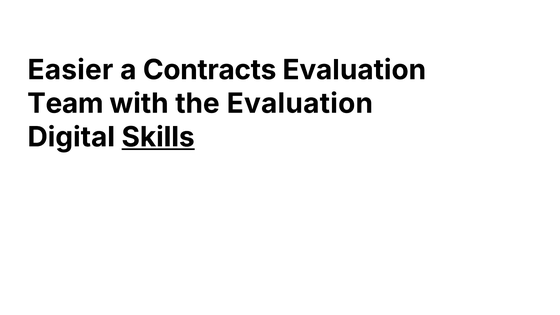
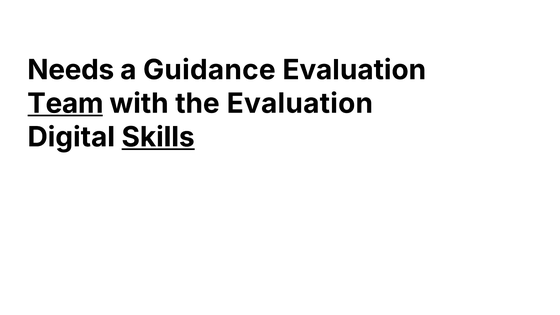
Easier: Easier -> Needs
Contracts: Contracts -> Guidance
Team underline: none -> present
